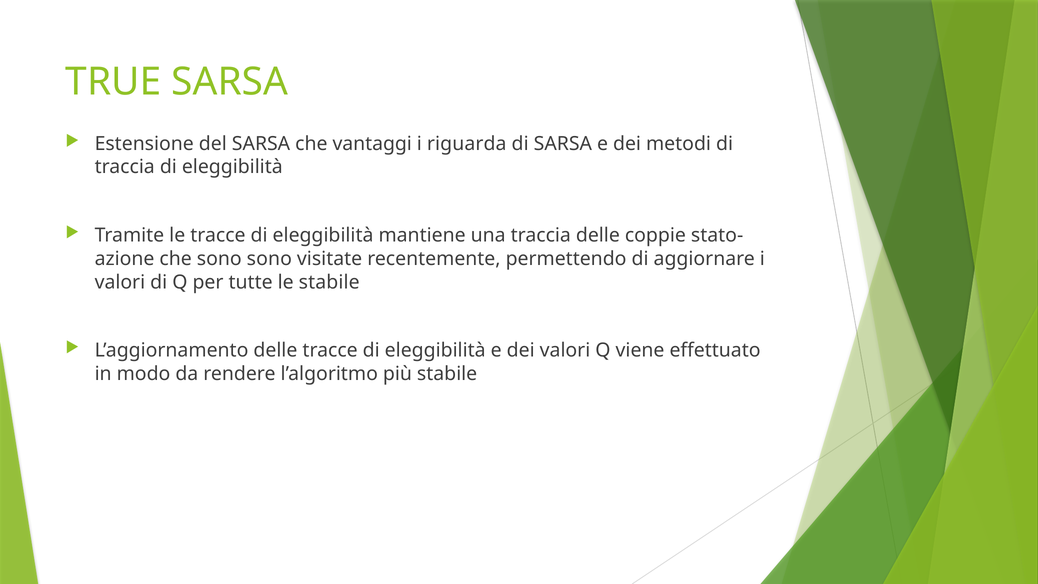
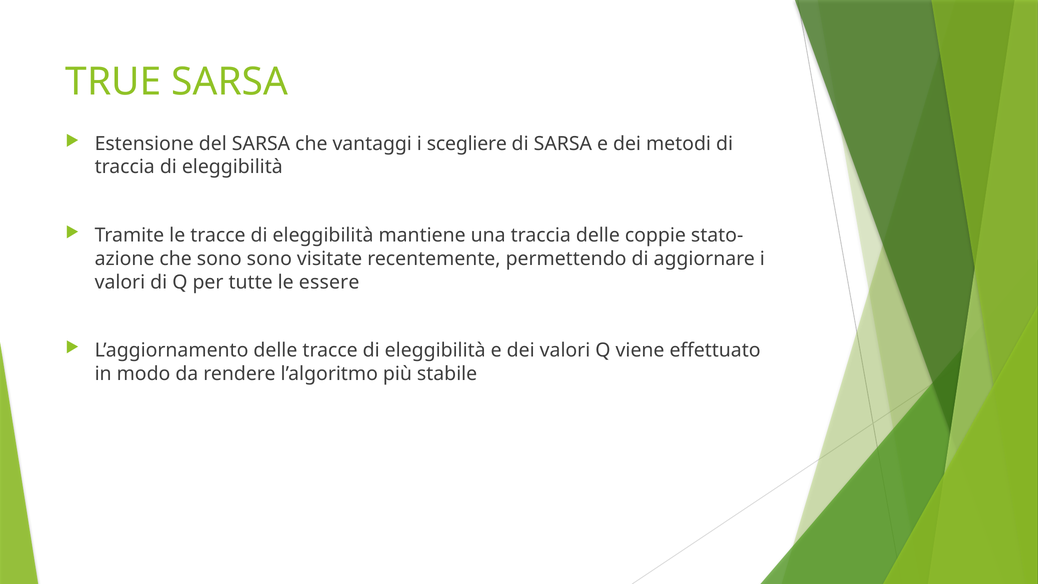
riguarda: riguarda -> scegliere
le stabile: stabile -> essere
